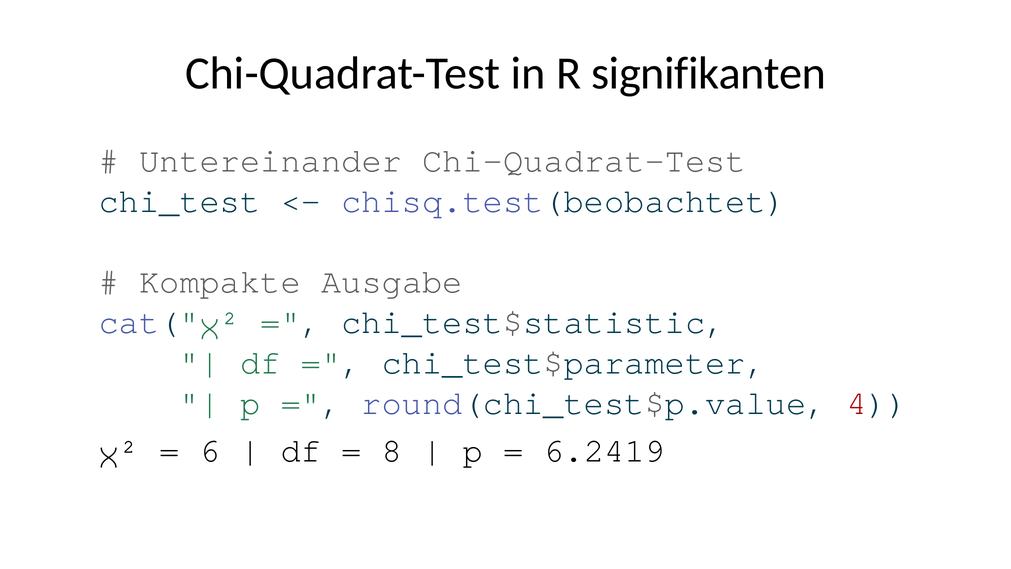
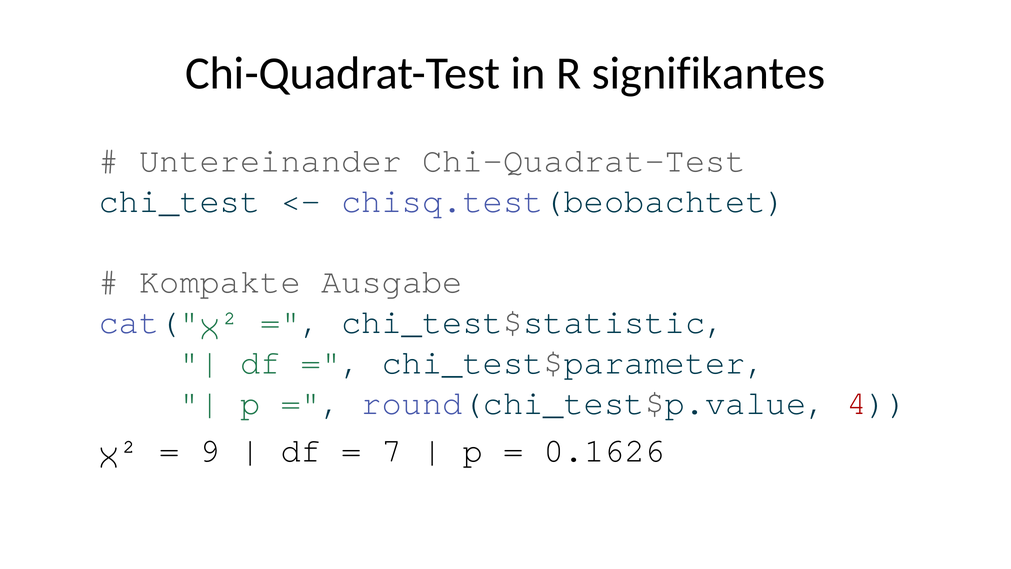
signifikanten: signifikanten -> signifikantes
6: 6 -> 9
8: 8 -> 7
6.2419: 6.2419 -> 0.1626
